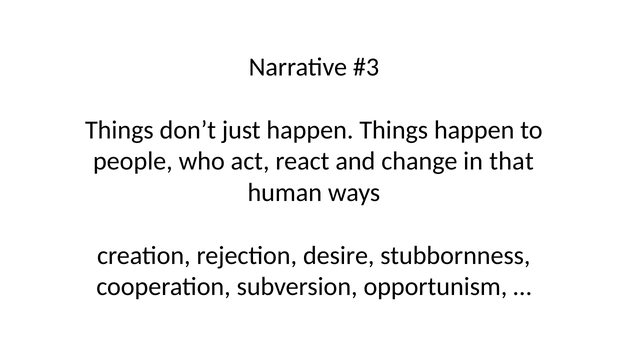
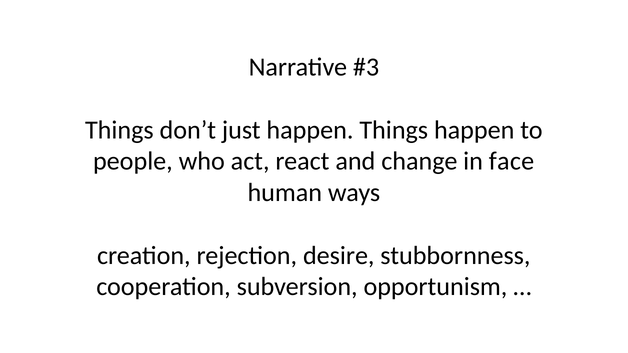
that: that -> face
